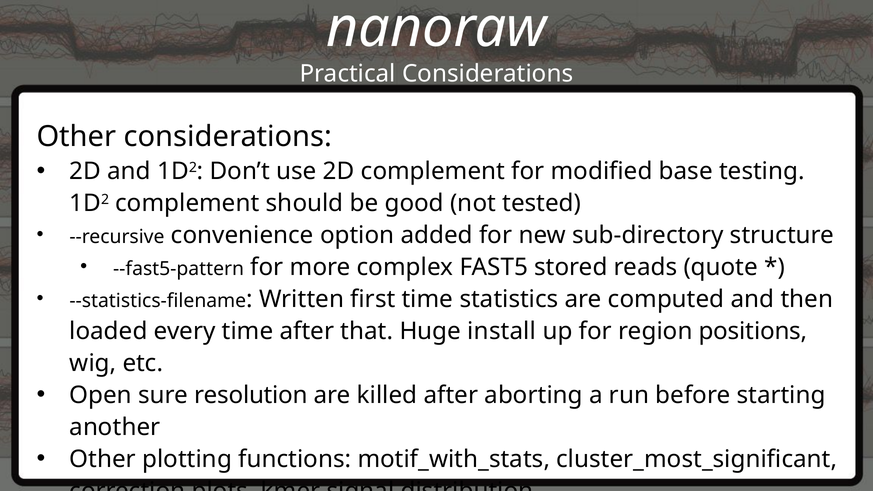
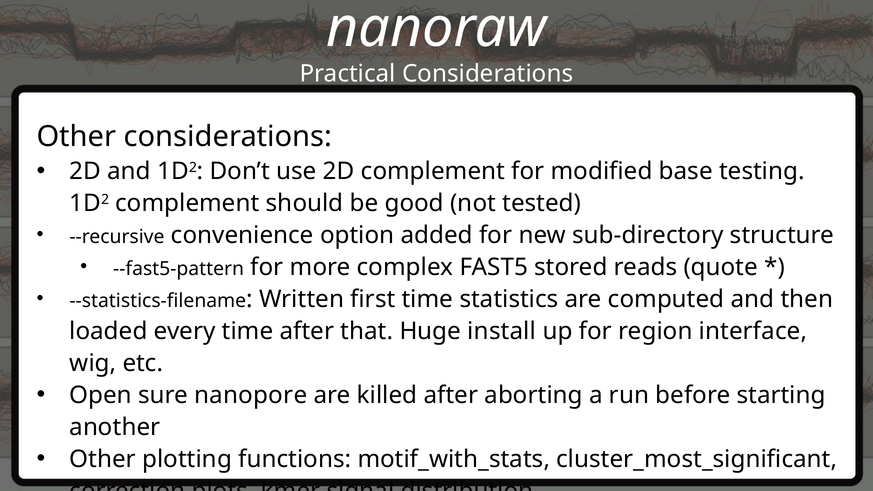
positions: positions -> interface
resolution: resolution -> nanopore
